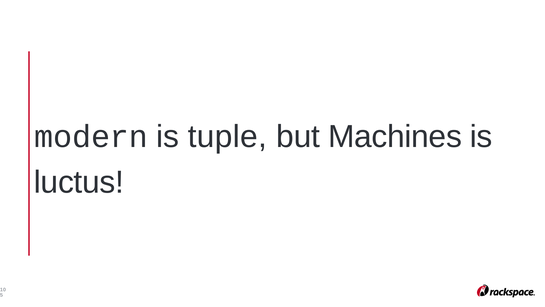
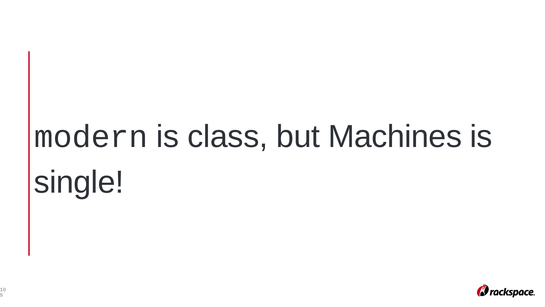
tuple: tuple -> class
luctus: luctus -> single
